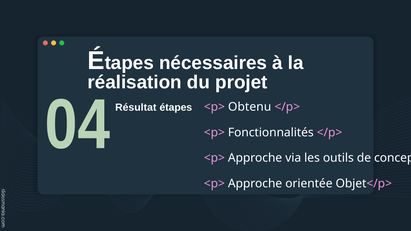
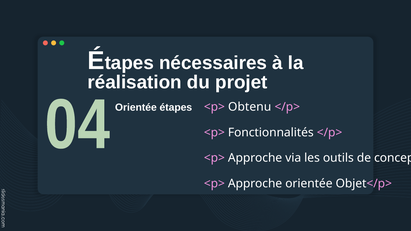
Résultat at (136, 107): Résultat -> Orientée
